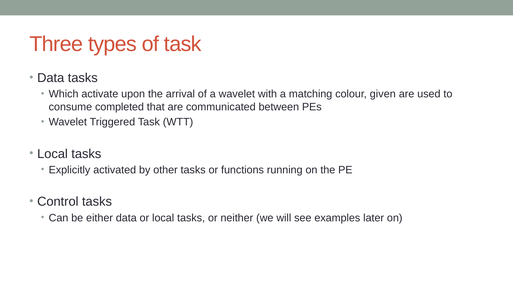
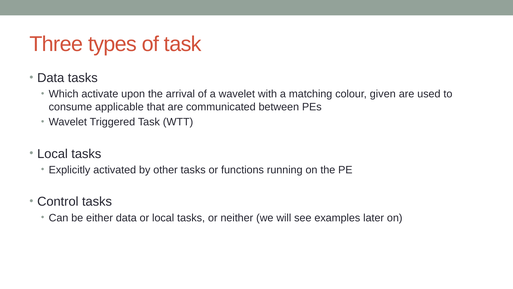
completed: completed -> applicable
